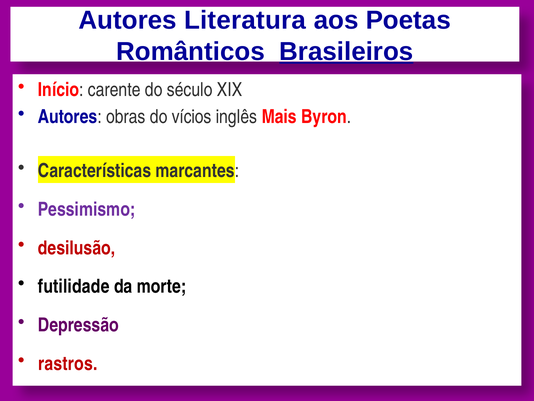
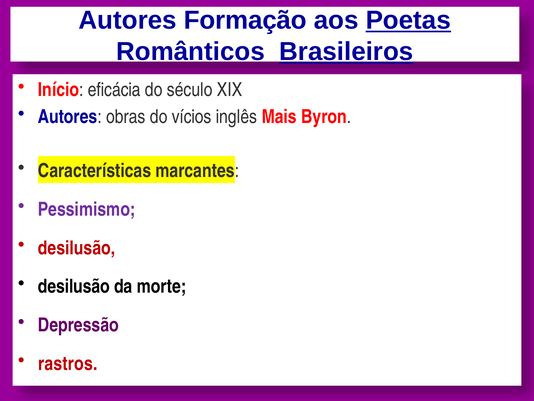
Literatura: Literatura -> Formação
Poetas underline: none -> present
carente: carente -> eficácia
futilidade at (74, 286): futilidade -> desilusão
